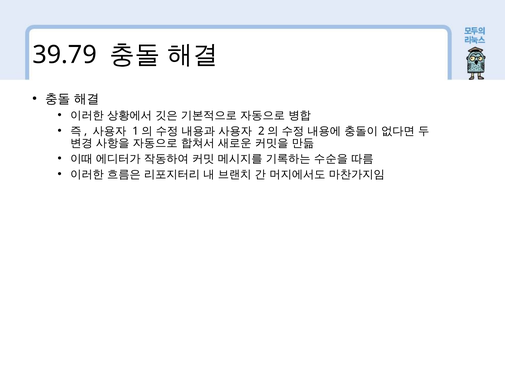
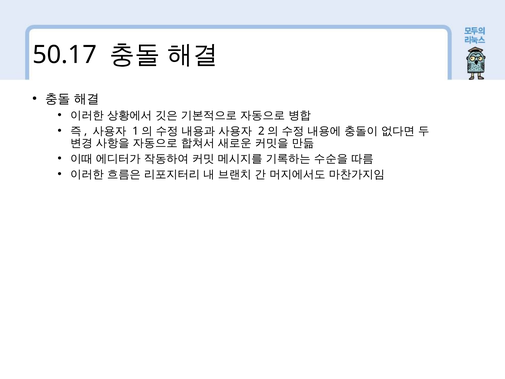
39.79: 39.79 -> 50.17
